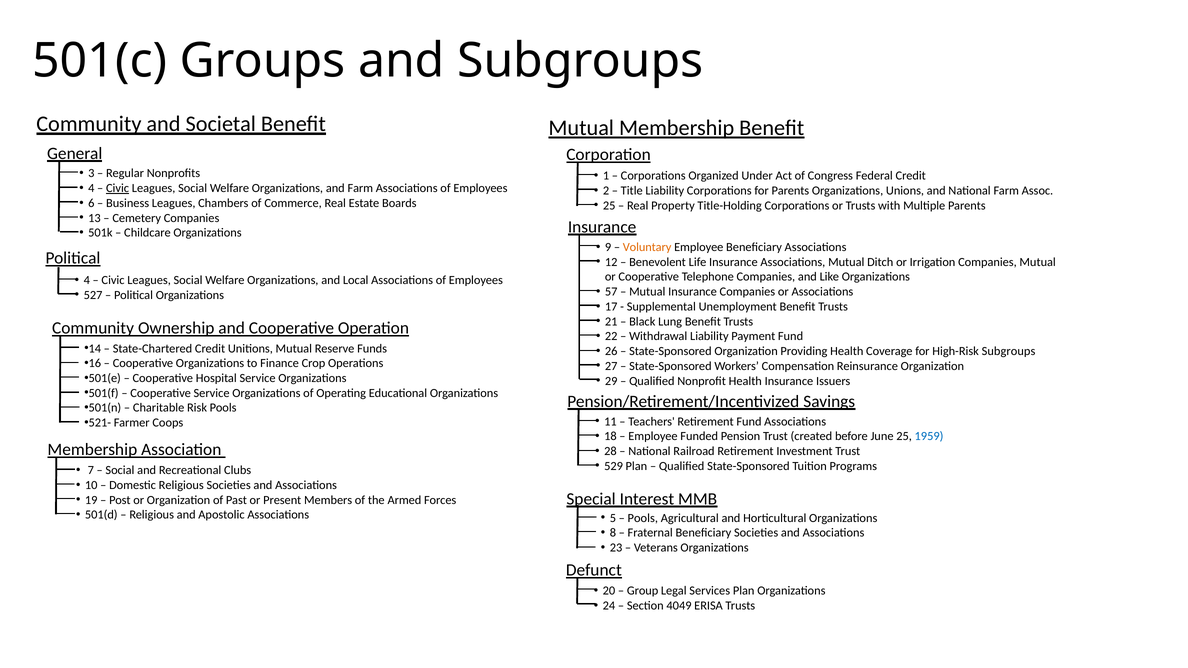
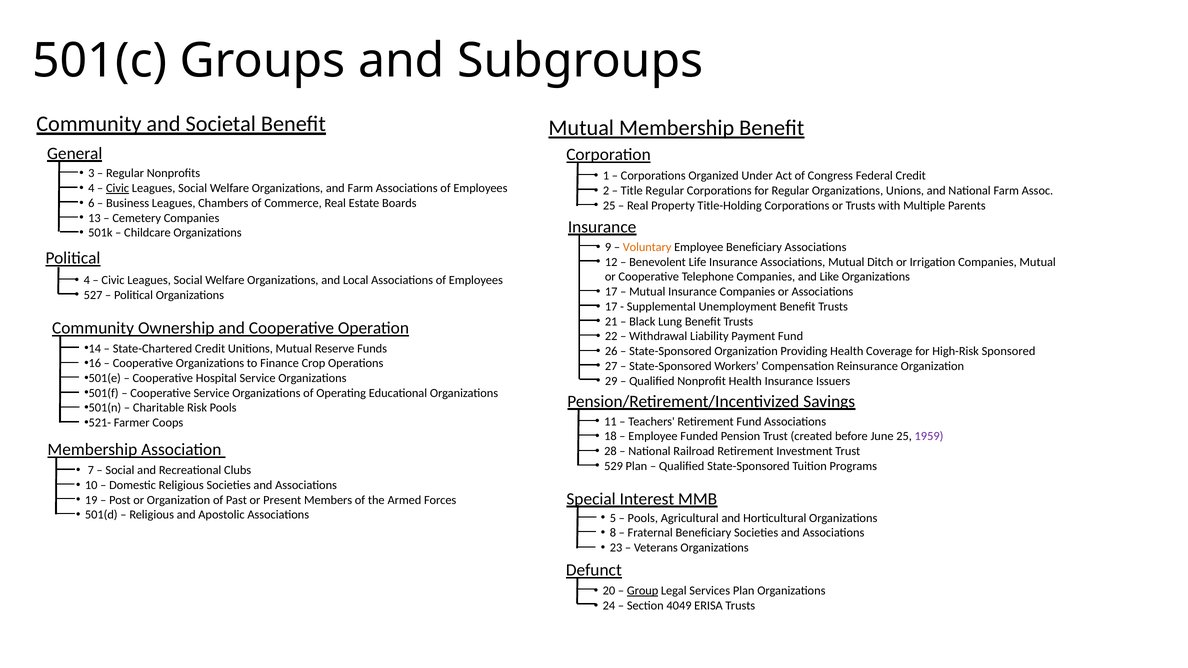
Title Liability: Liability -> Regular
for Parents: Parents -> Regular
57 at (611, 292): 57 -> 17
High-Risk Subgroups: Subgroups -> Sponsored
1959 colour: blue -> purple
Group underline: none -> present
